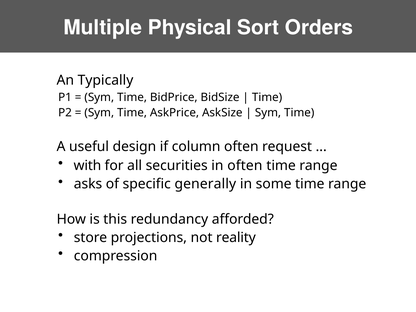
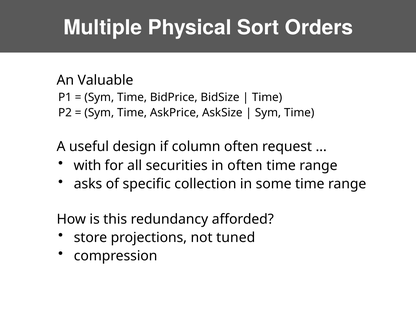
Typically: Typically -> Valuable
generally: generally -> collection
reality: reality -> tuned
